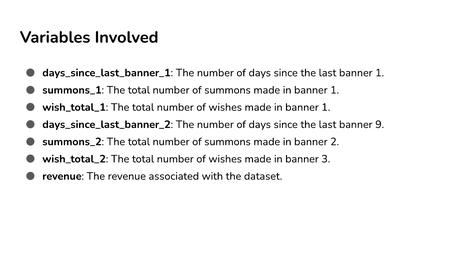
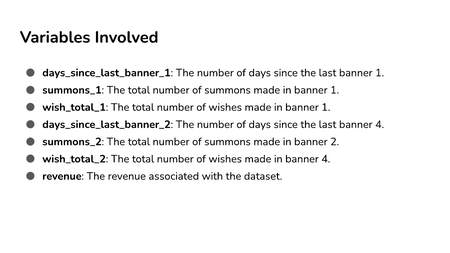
last banner 9: 9 -> 4
in banner 3: 3 -> 4
